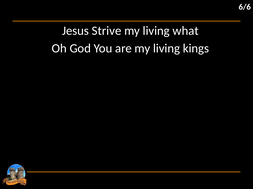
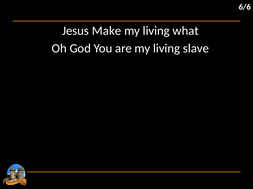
Strive: Strive -> Make
kings: kings -> slave
